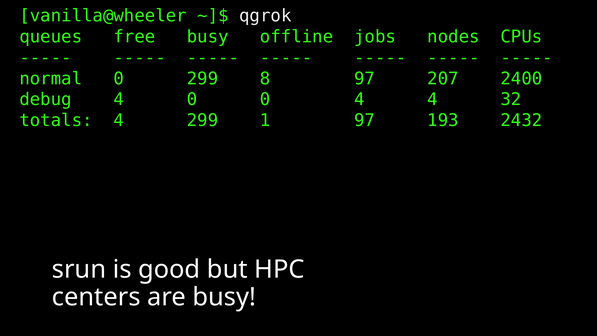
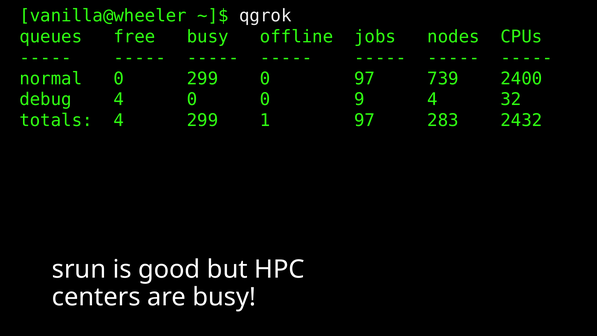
299 8: 8 -> 0
207: 207 -> 739
0 4: 4 -> 9
193: 193 -> 283
